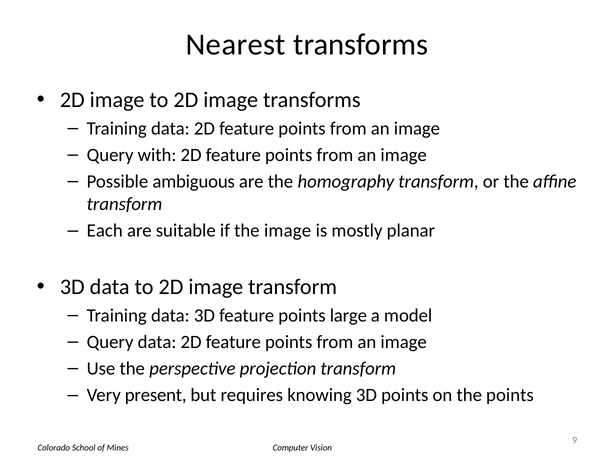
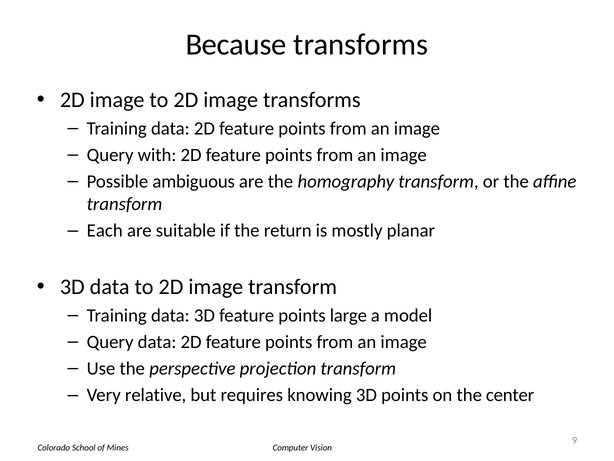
Nearest: Nearest -> Because
the image: image -> return
present: present -> relative
the points: points -> center
